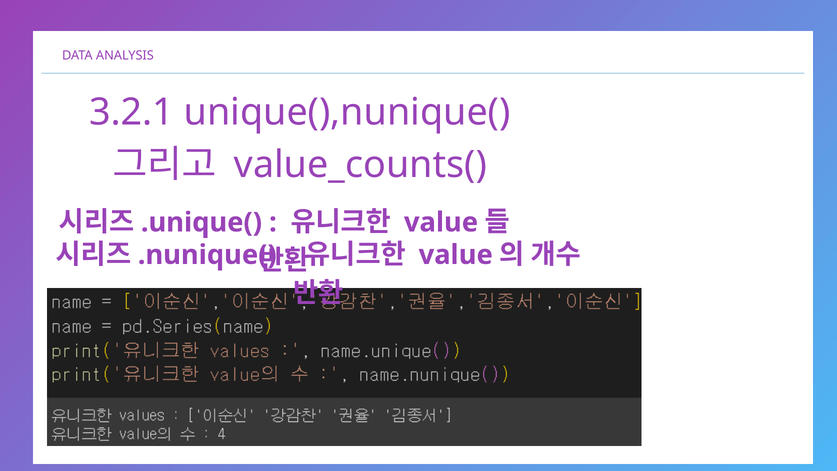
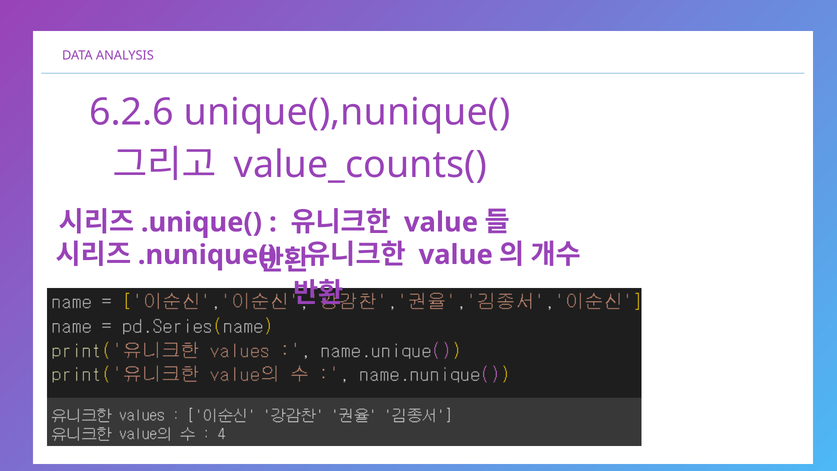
3.2.1: 3.2.1 -> 6.2.6
